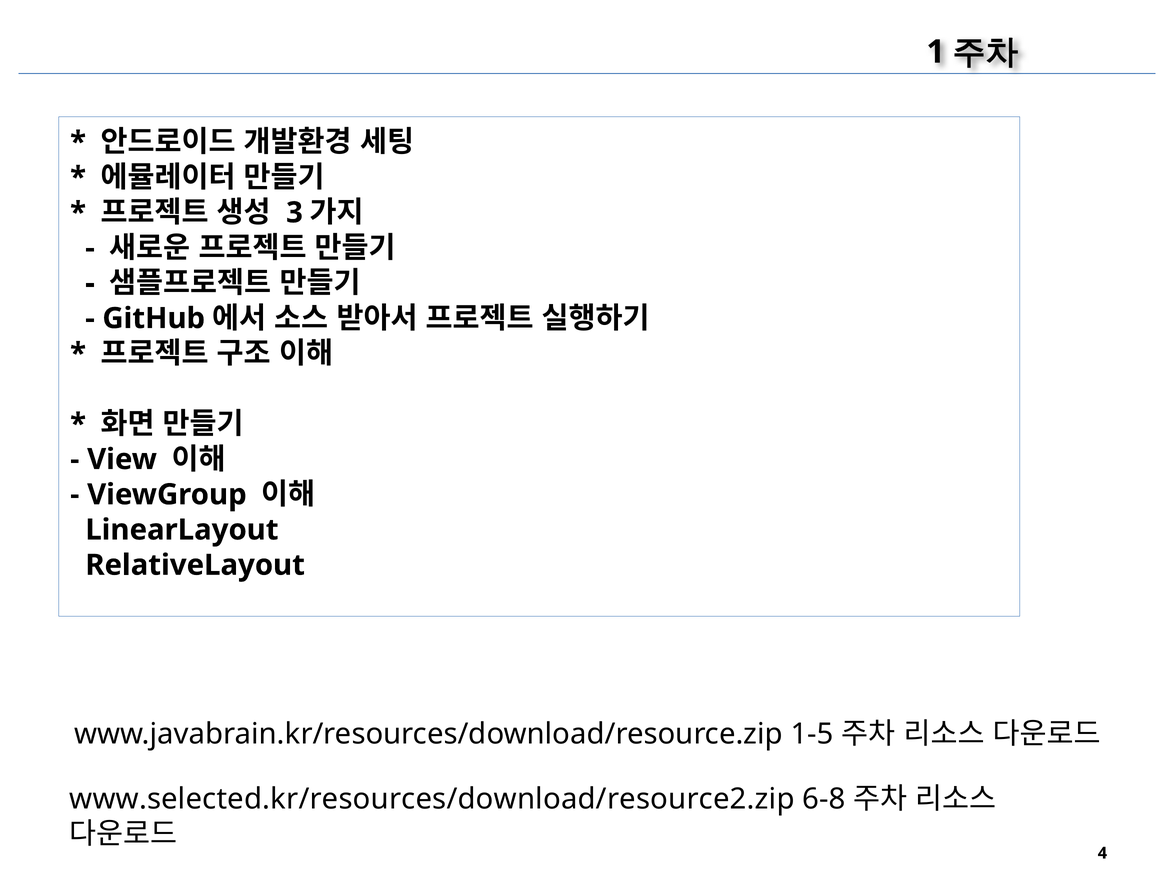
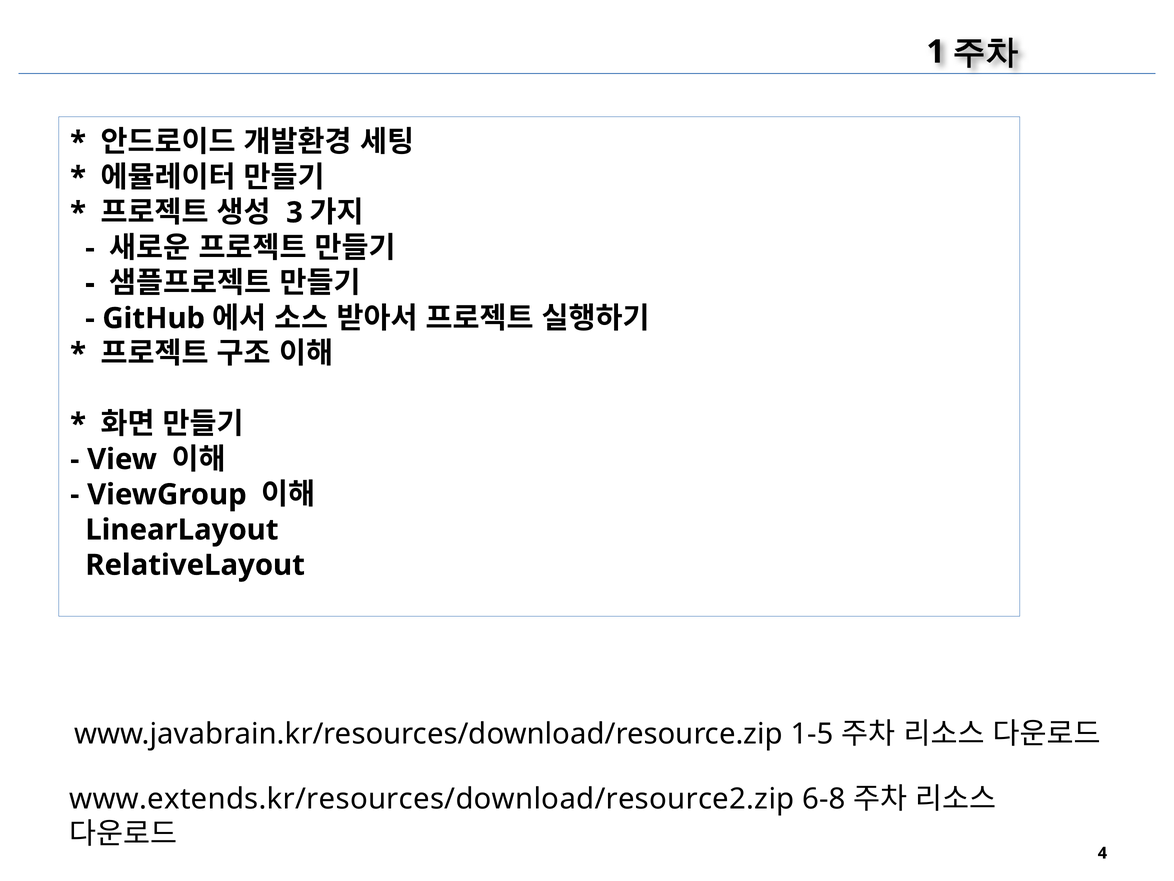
www.selected.kr/resources/download/resource2.zip: www.selected.kr/resources/download/resource2.zip -> www.extends.kr/resources/download/resource2.zip
